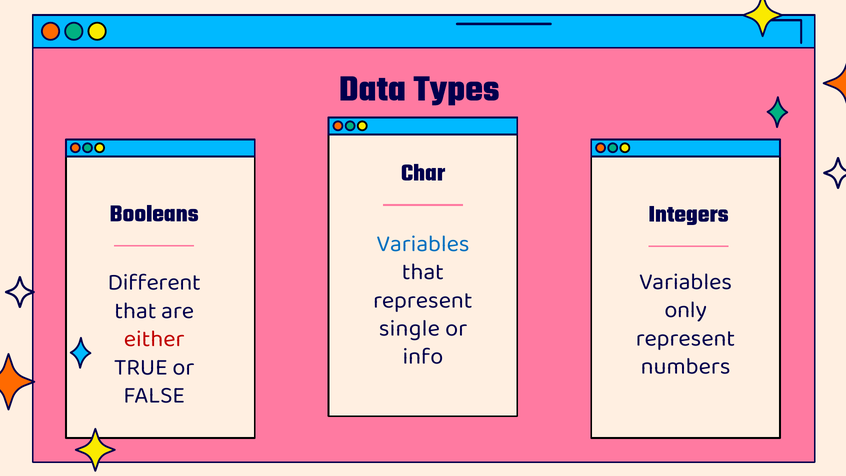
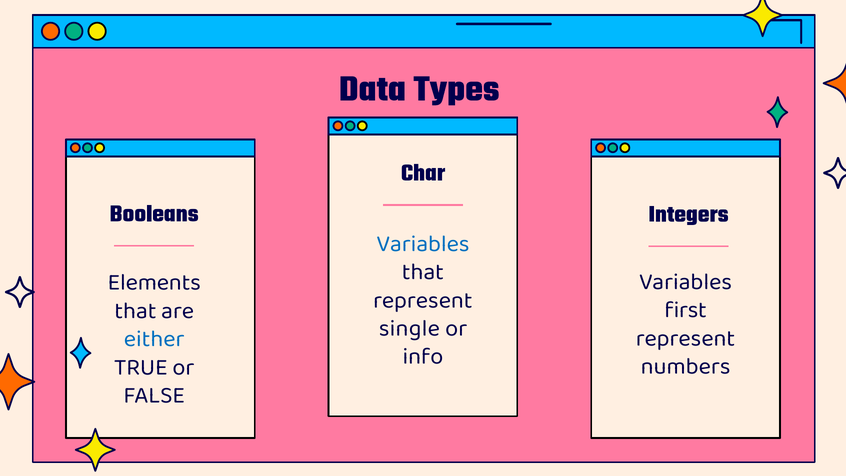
Different: Different -> Elements
only: only -> first
either colour: red -> blue
